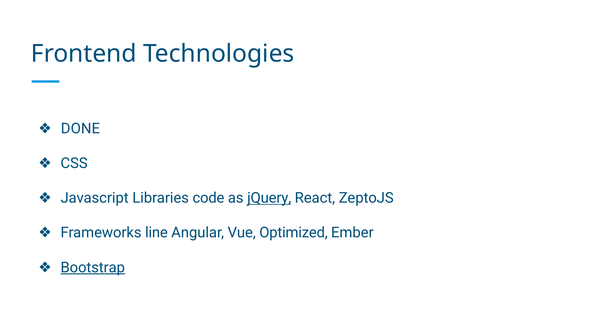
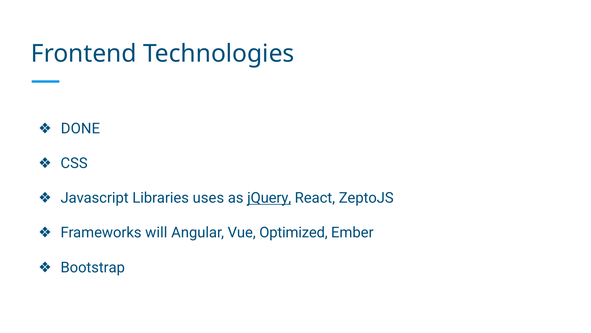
code: code -> uses
line: line -> will
Bootstrap underline: present -> none
